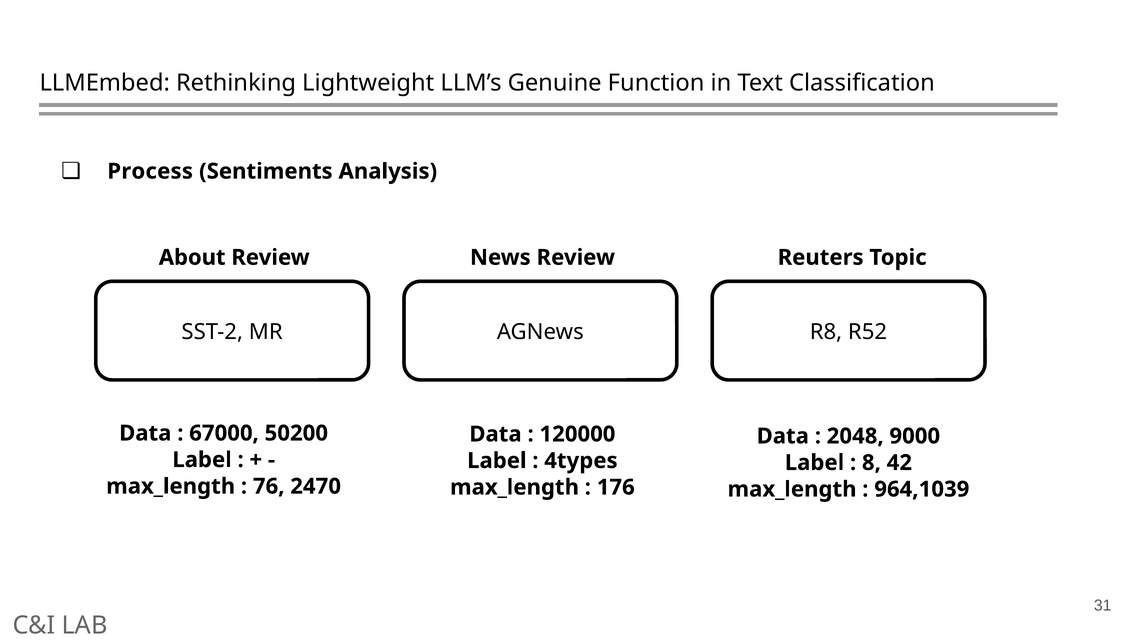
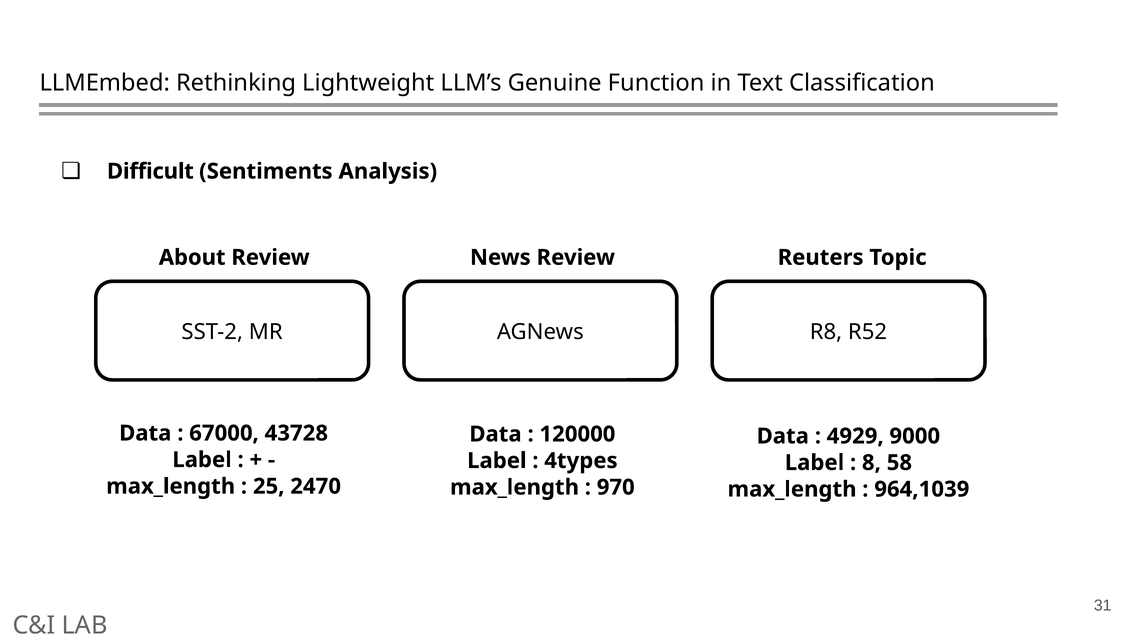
Process: Process -> Difficult
50200: 50200 -> 43728
2048: 2048 -> 4929
42: 42 -> 58
76: 76 -> 25
176: 176 -> 970
